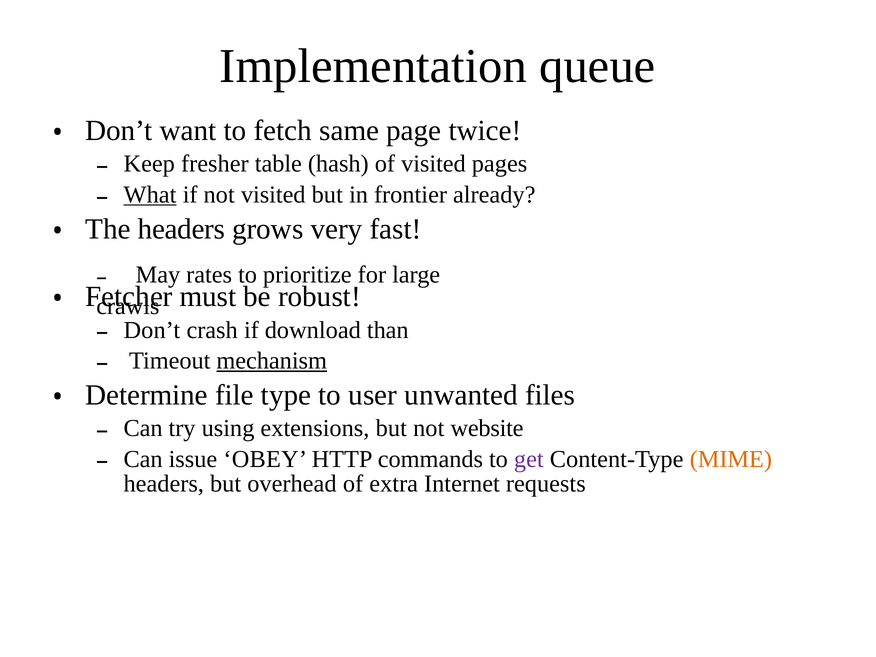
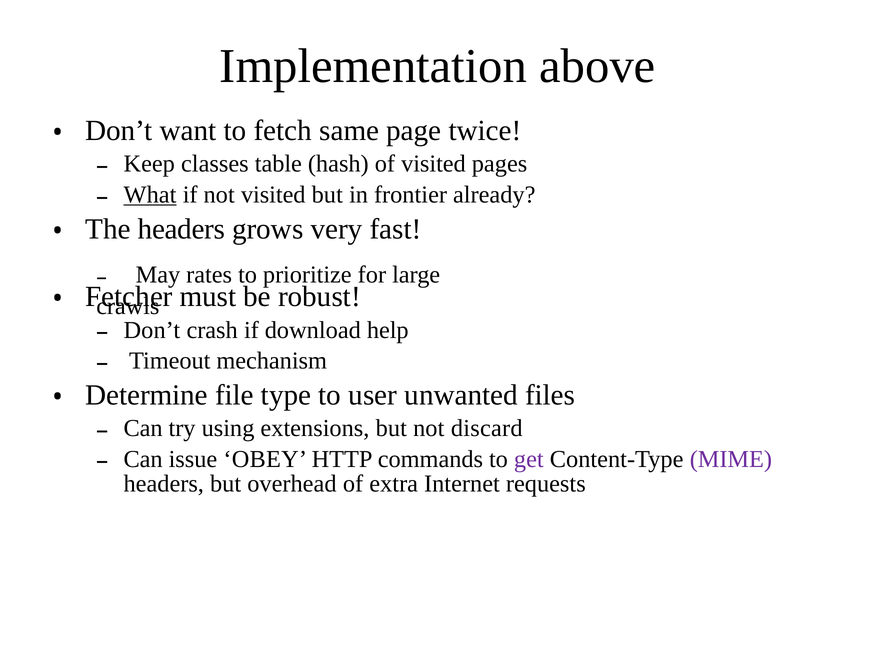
queue: queue -> above
fresher: fresher -> classes
than: than -> help
mechanism underline: present -> none
website: website -> discard
MIME colour: orange -> purple
